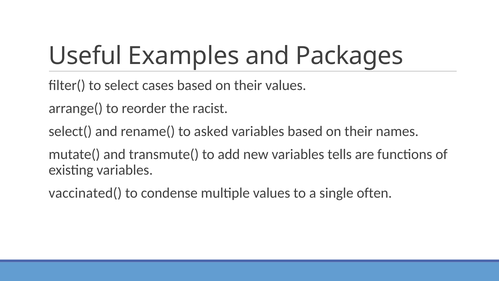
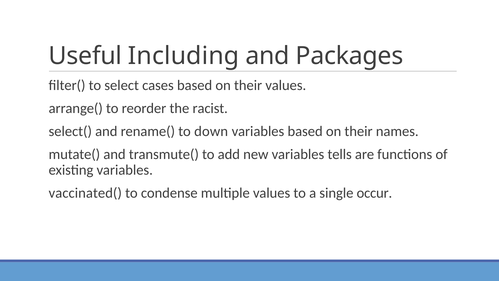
Examples: Examples -> Including
asked: asked -> down
often: often -> occur
